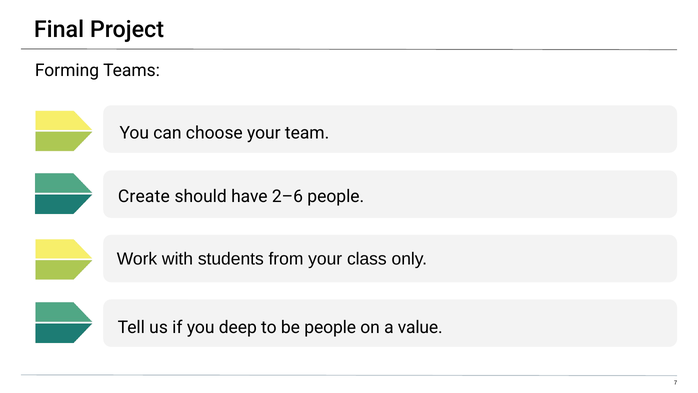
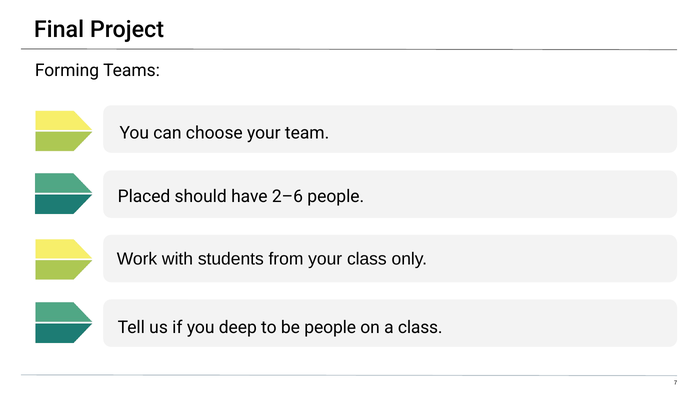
Create: Create -> Placed
a value: value -> class
